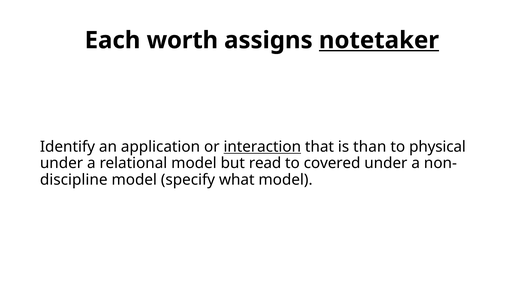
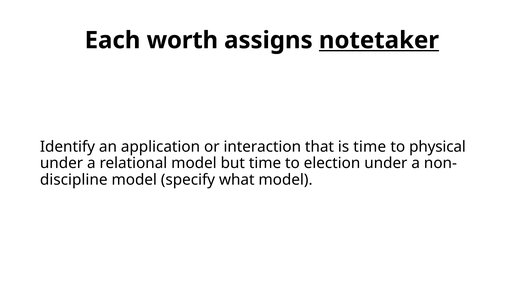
interaction underline: present -> none
is than: than -> time
but read: read -> time
covered: covered -> election
